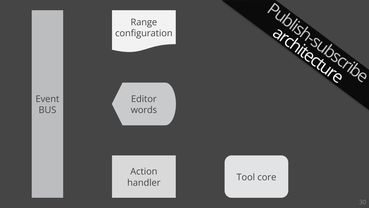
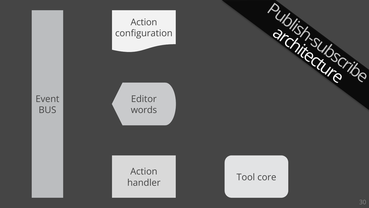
Range at (144, 22): Range -> Action
